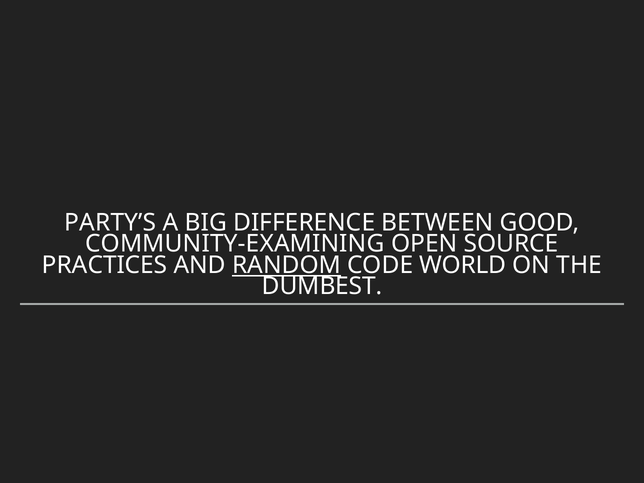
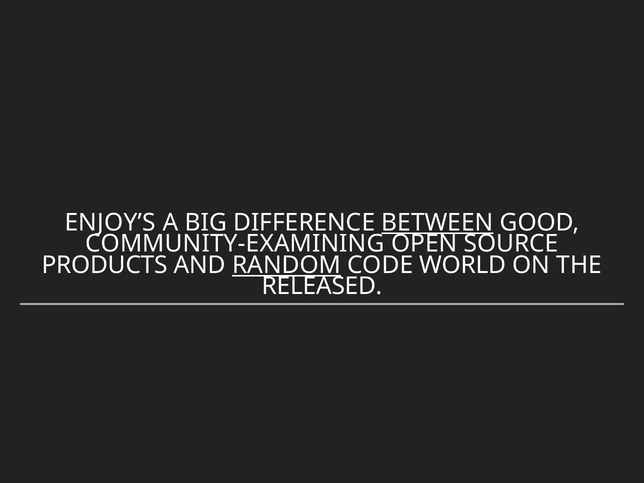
PARTY’S: PARTY’S -> ENJOY’S
BETWEEN underline: none -> present
PRACTICES: PRACTICES -> PRODUCTS
DUMBEST: DUMBEST -> RELEASED
